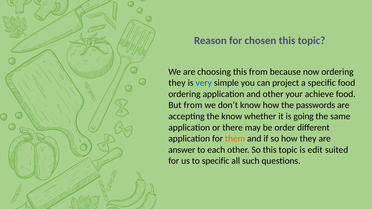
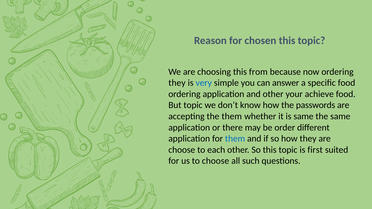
project: project -> answer
But from: from -> topic
the know: know -> them
is going: going -> same
them at (235, 139) colour: orange -> blue
answer at (182, 150): answer -> choose
edit: edit -> first
to specific: specific -> choose
